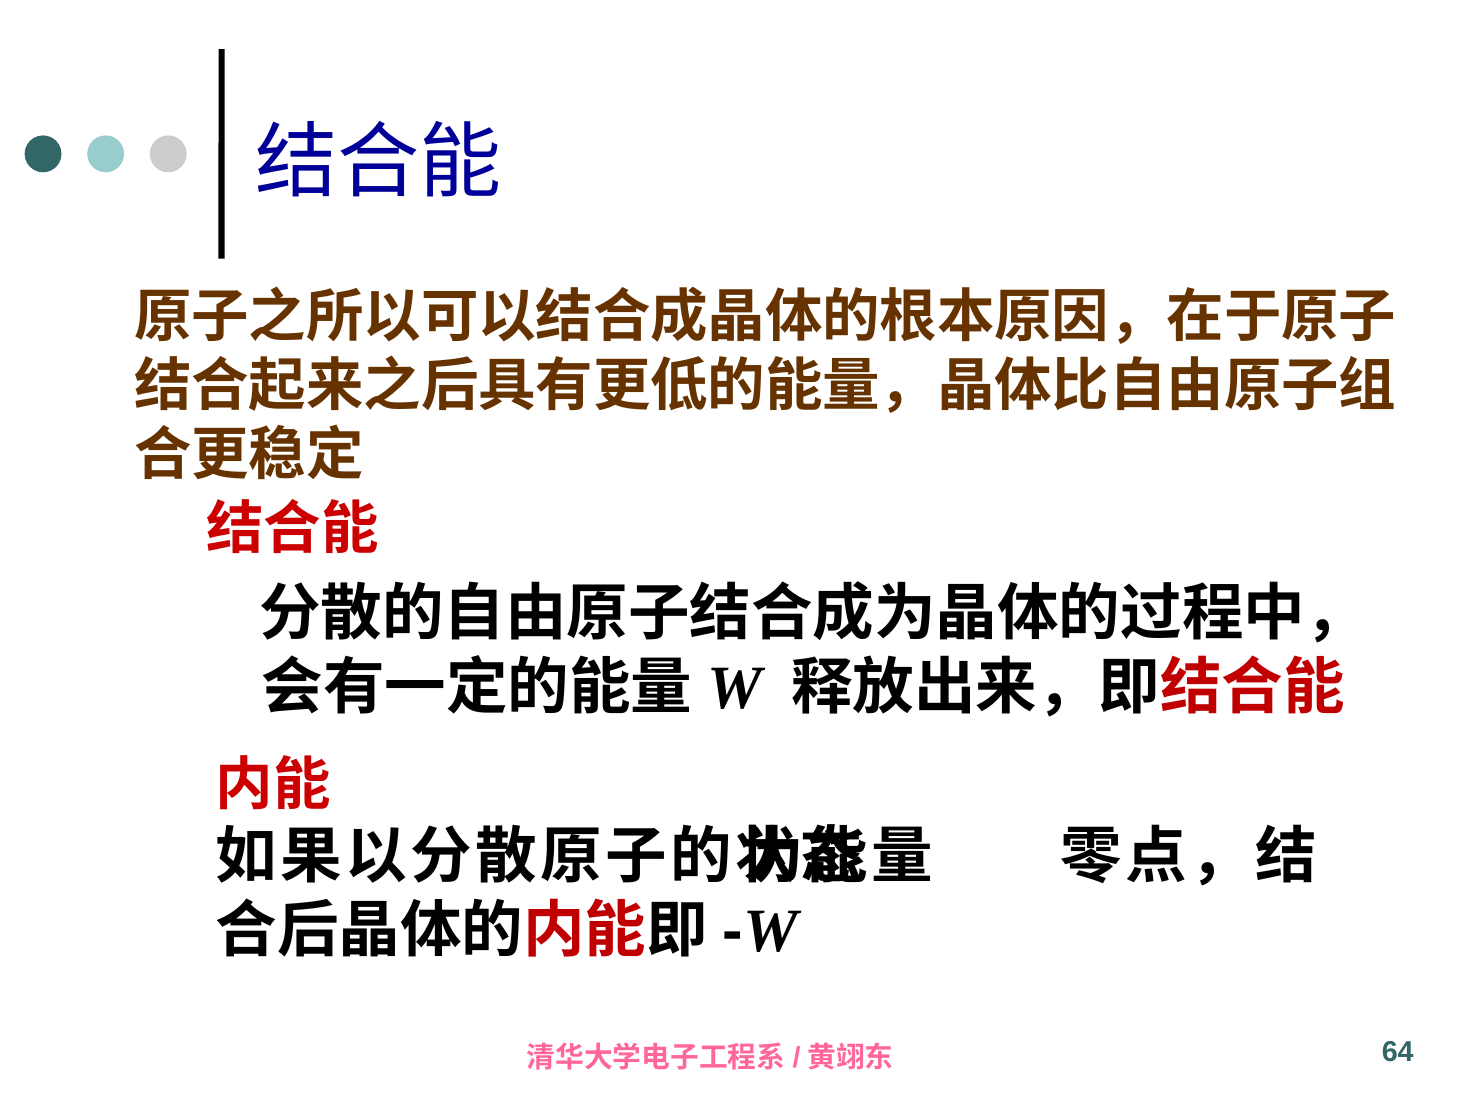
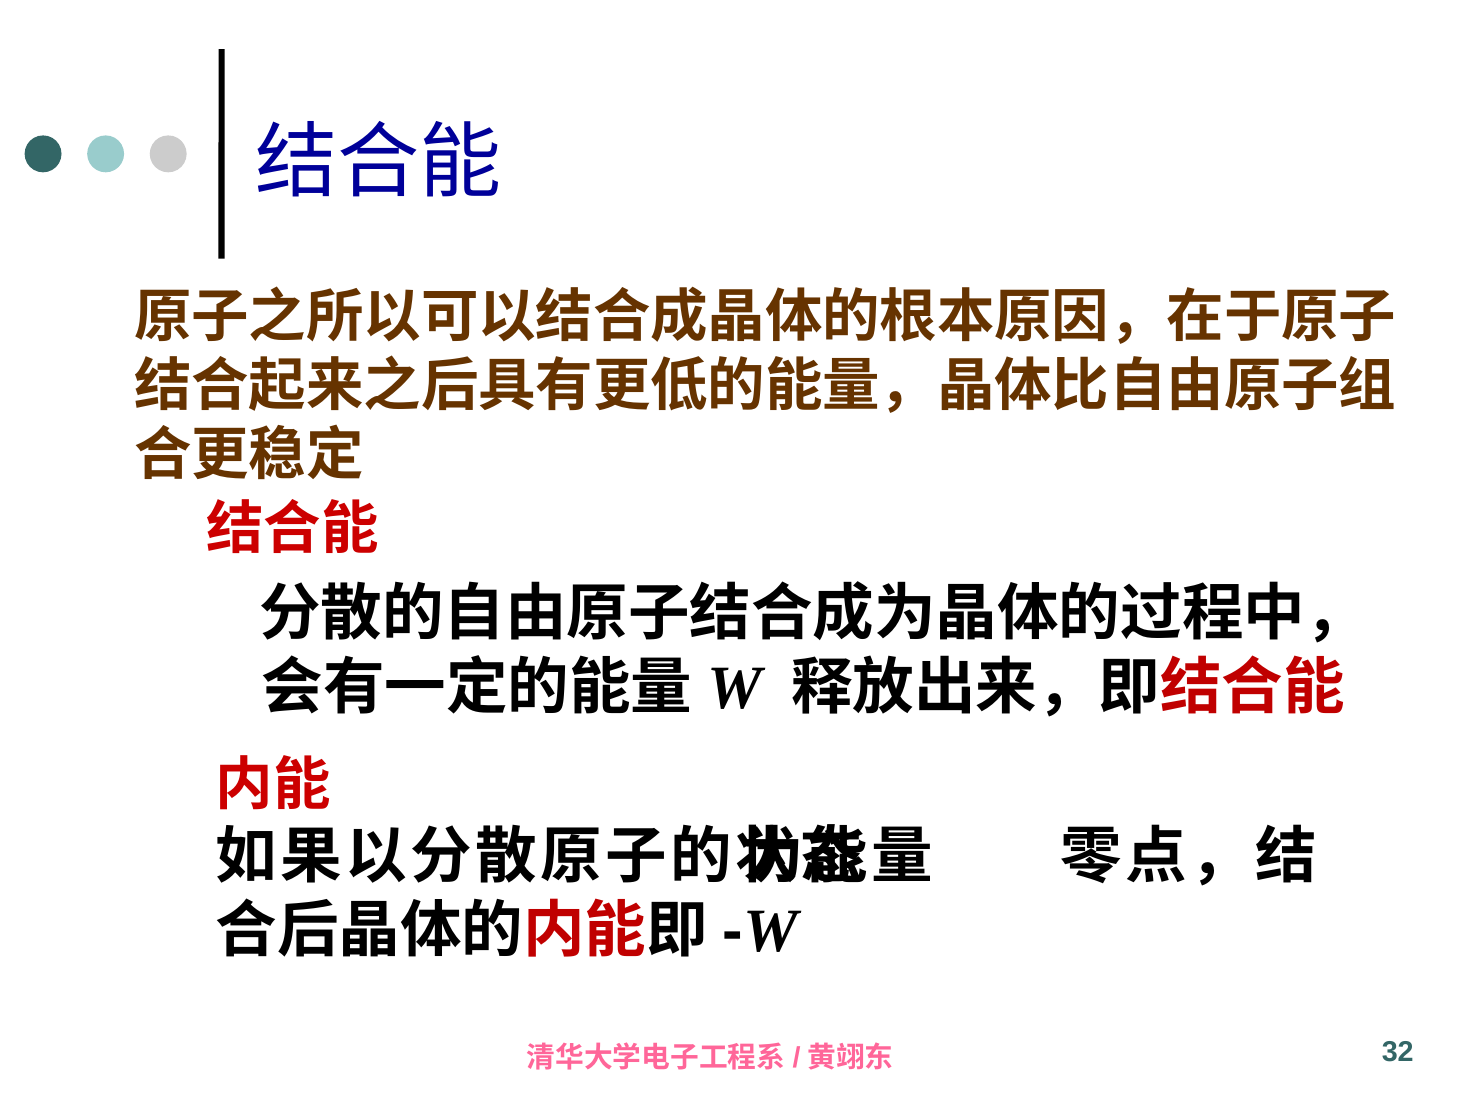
64: 64 -> 32
